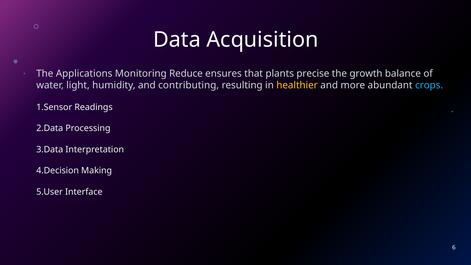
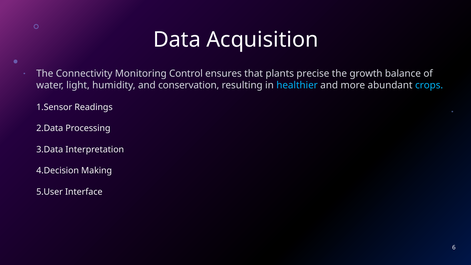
Applications: Applications -> Connectivity
Reduce: Reduce -> Control
contributing: contributing -> conservation
healthier colour: yellow -> light blue
